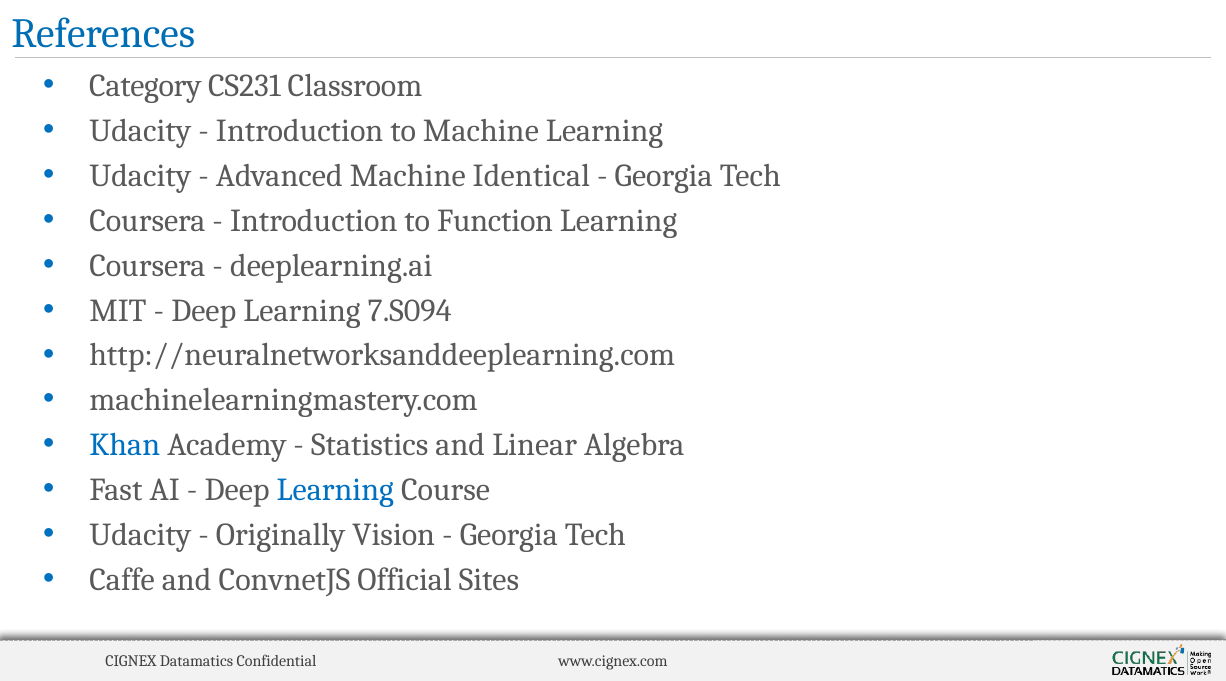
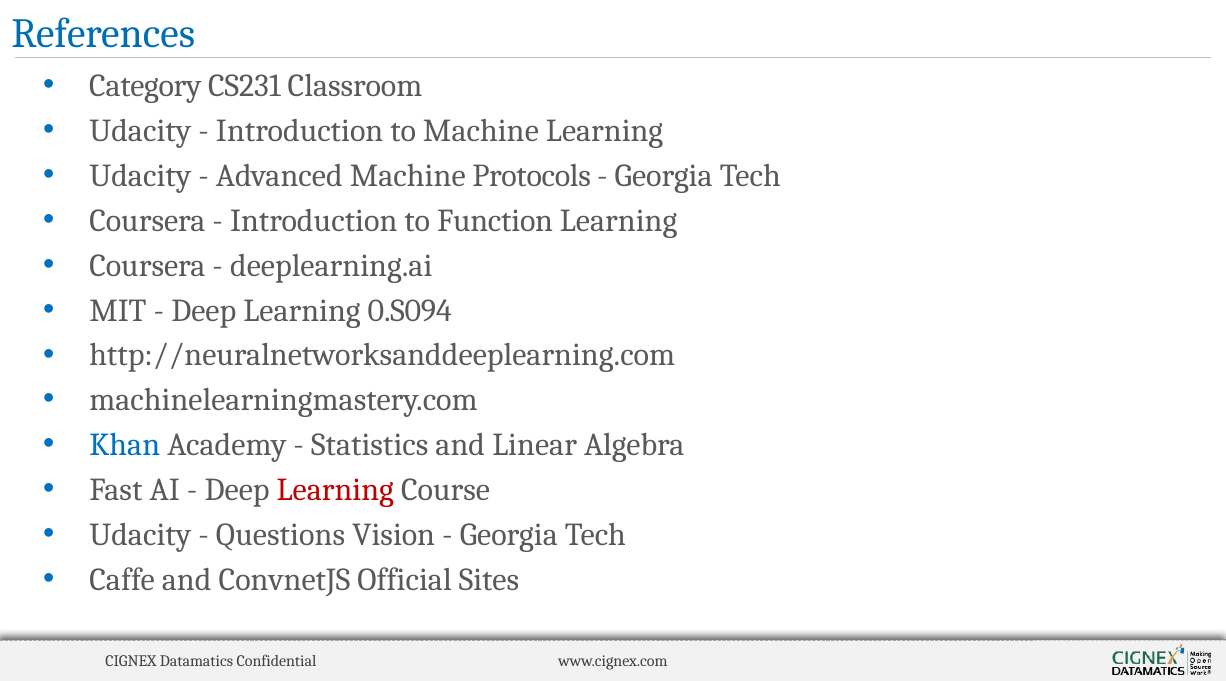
Identical: Identical -> Protocols
7.S094: 7.S094 -> 0.S094
Learning at (335, 490) colour: blue -> red
Originally: Originally -> Questions
